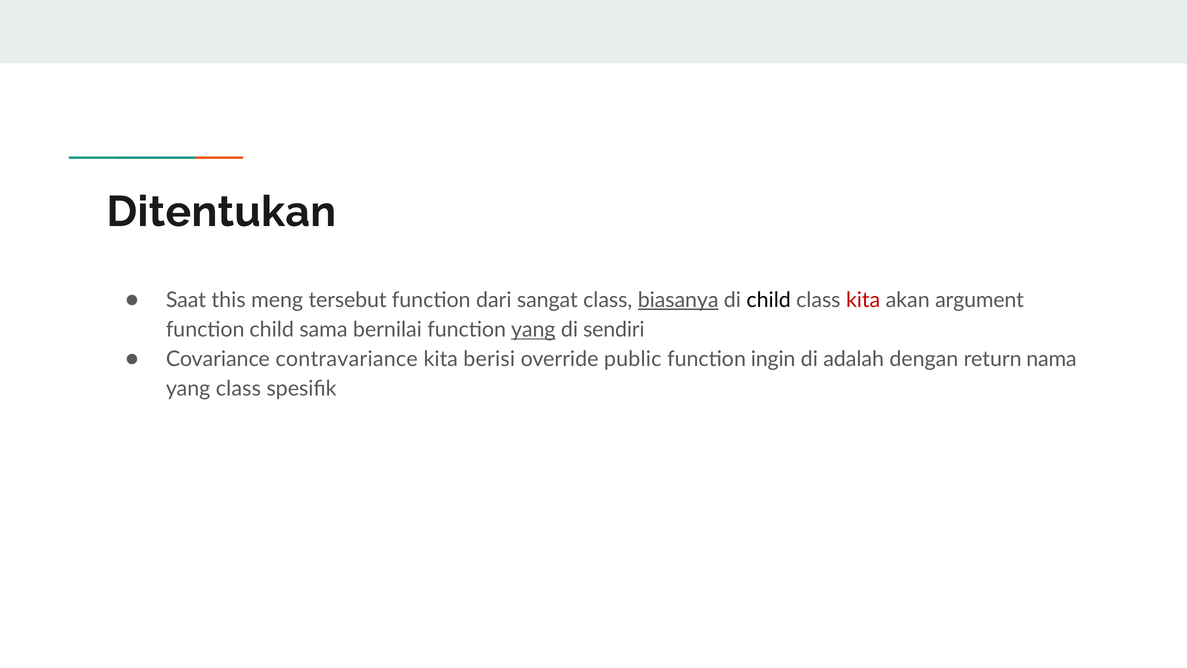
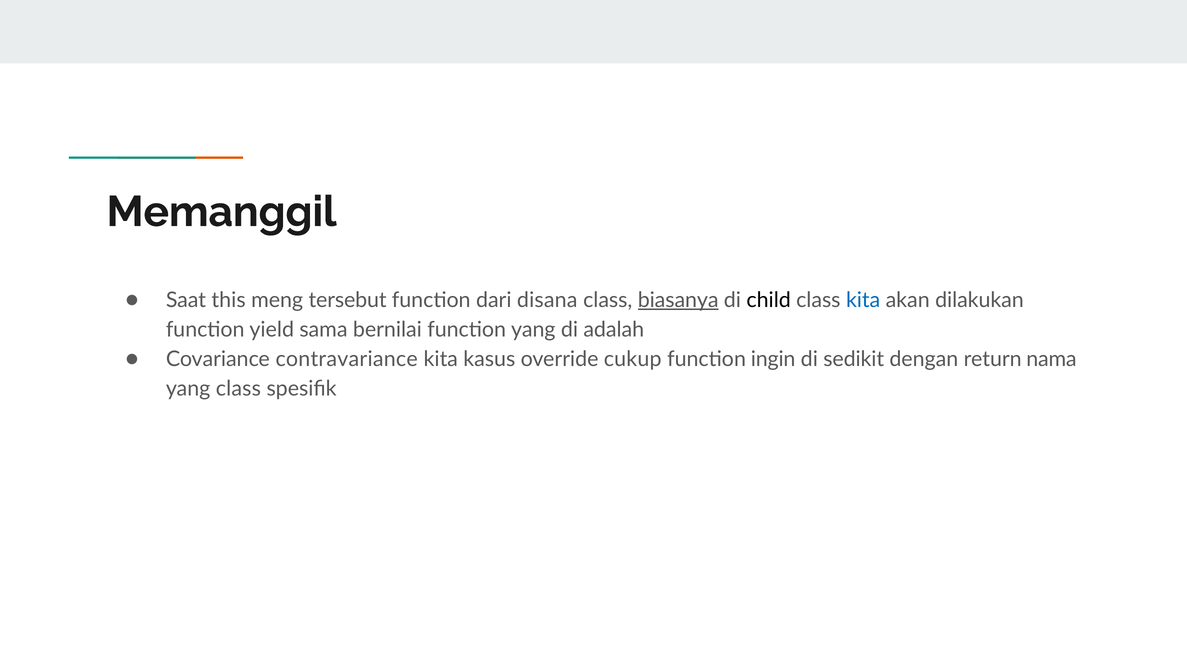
Ditentukan: Ditentukan -> Memanggil
sangat: sangat -> disana
kita at (863, 300) colour: red -> blue
argument: argument -> dilakukan
function child: child -> yield
yang at (533, 330) underline: present -> none
sendiri: sendiri -> adalah
berisi: berisi -> kasus
public: public -> cukup
adalah: adalah -> sedikit
